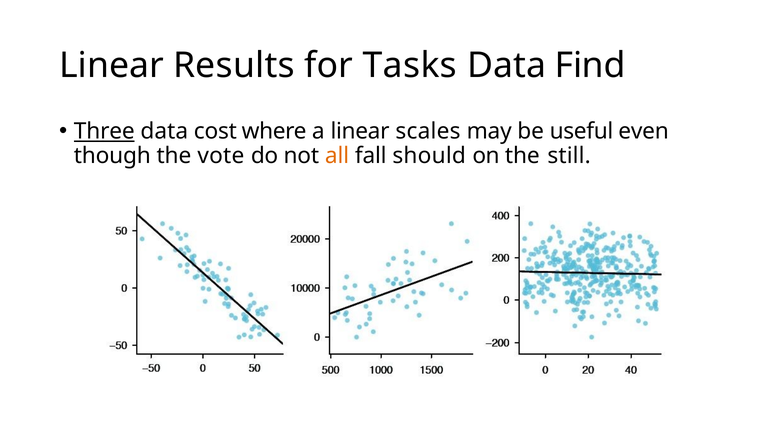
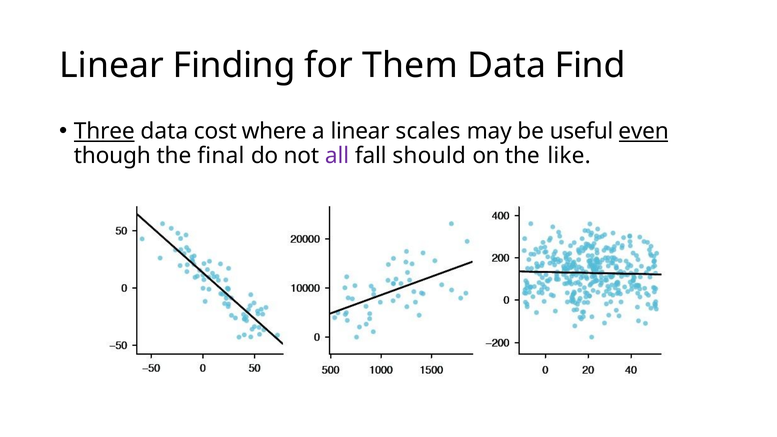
Results: Results -> Finding
Tasks: Tasks -> Them
even underline: none -> present
vote: vote -> final
all colour: orange -> purple
still: still -> like
